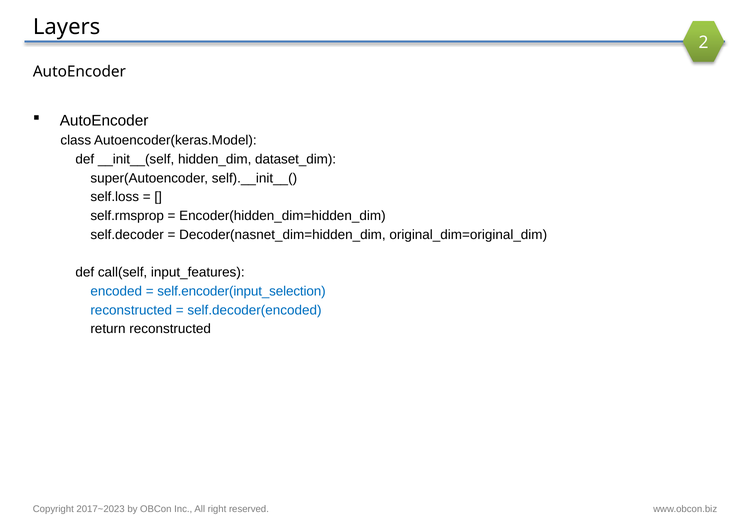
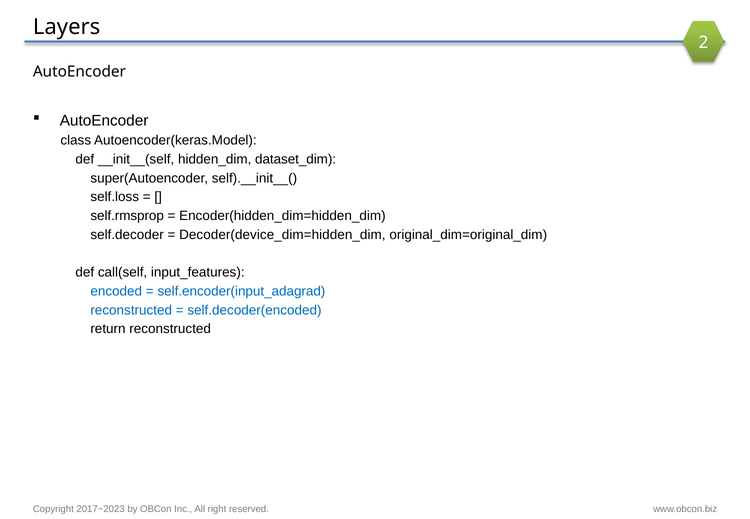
Decoder(nasnet_dim=hidden_dim: Decoder(nasnet_dim=hidden_dim -> Decoder(device_dim=hidden_dim
self.encoder(input_selection: self.encoder(input_selection -> self.encoder(input_adagrad
